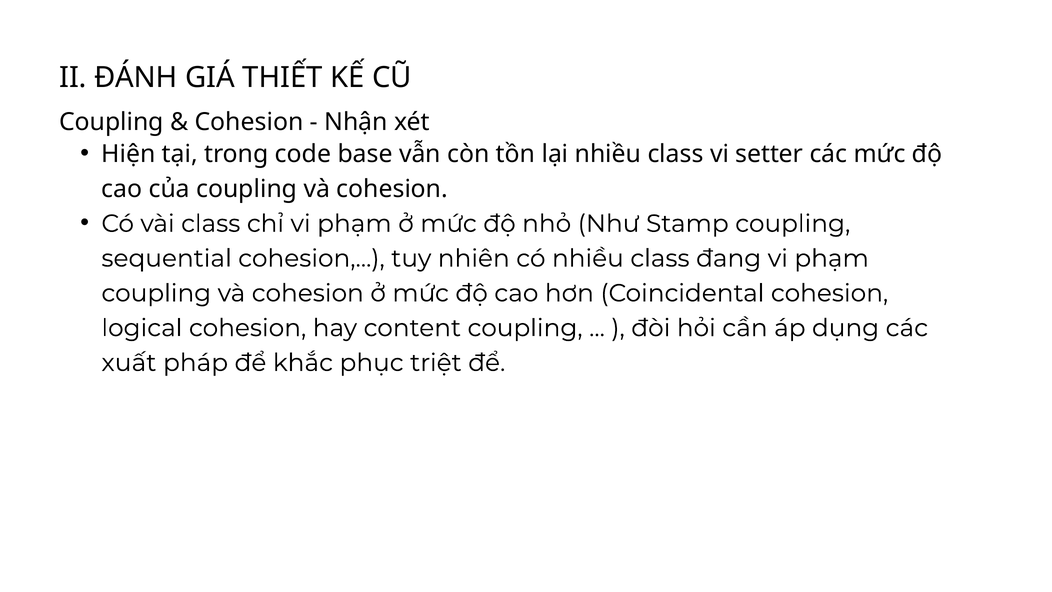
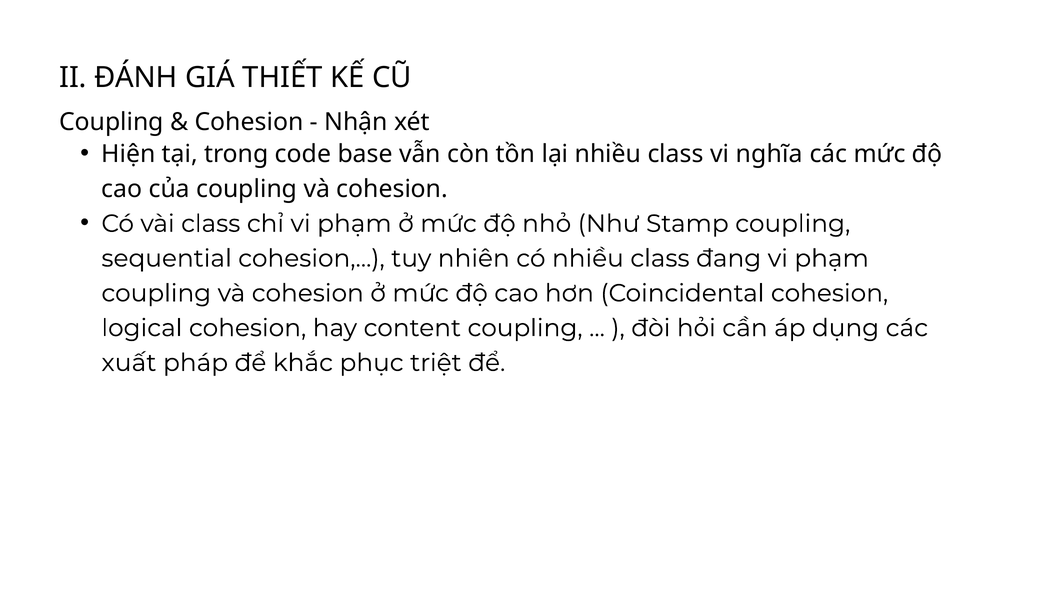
setter: setter -> nghĩa
